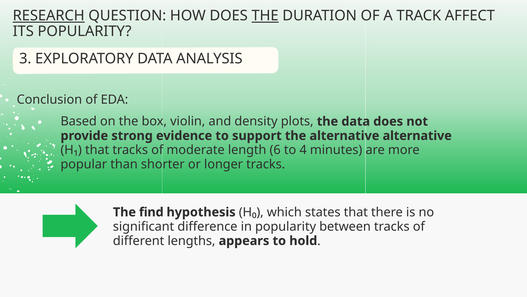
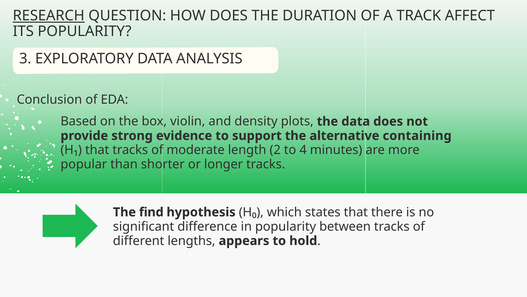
THE at (265, 16) underline: present -> none
alternative alternative: alternative -> containing
6: 6 -> 2
